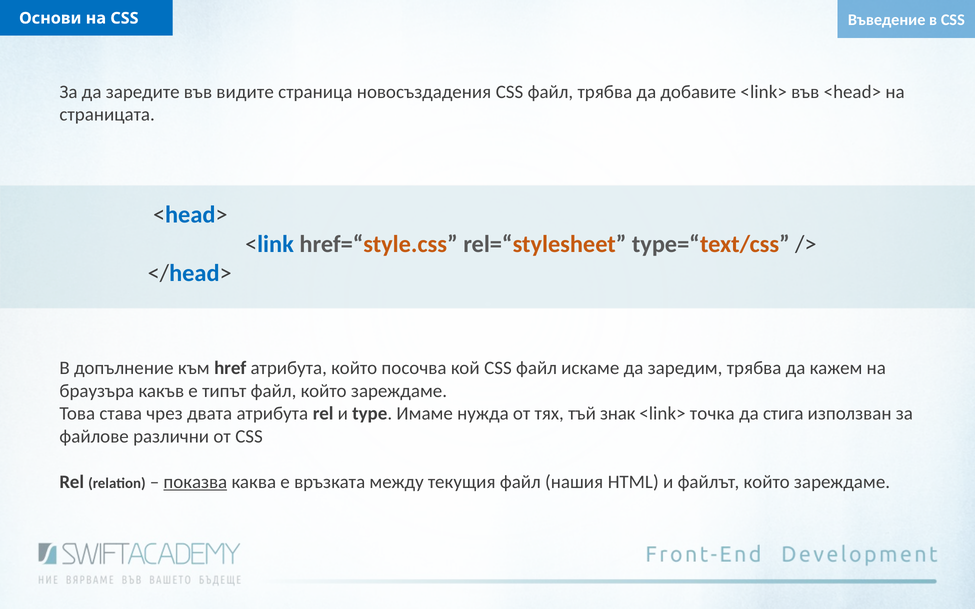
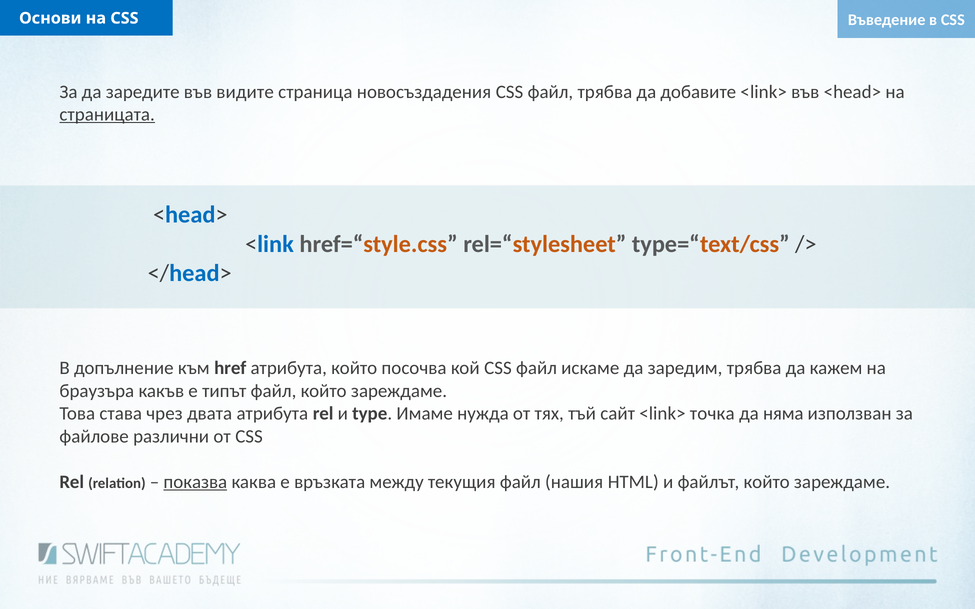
страницата underline: none -> present
знак: знак -> сайт
стига: стига -> няма
